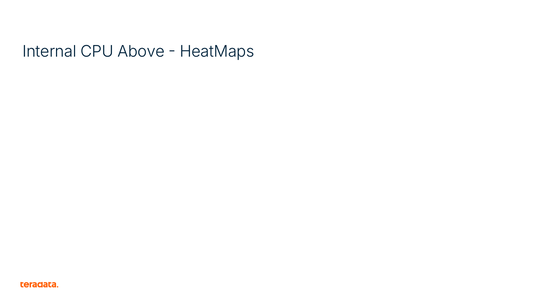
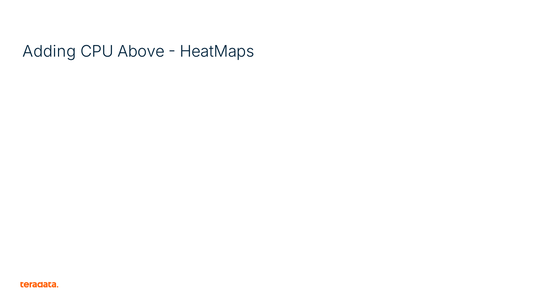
Internal: Internal -> Adding
